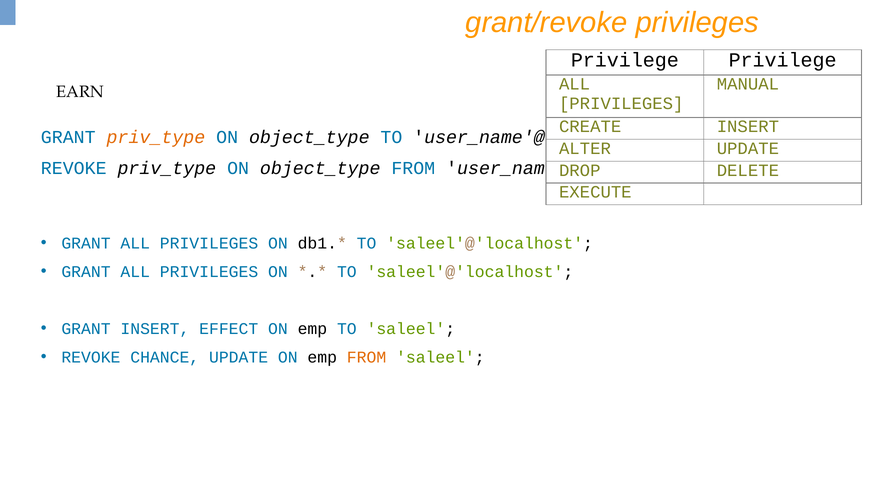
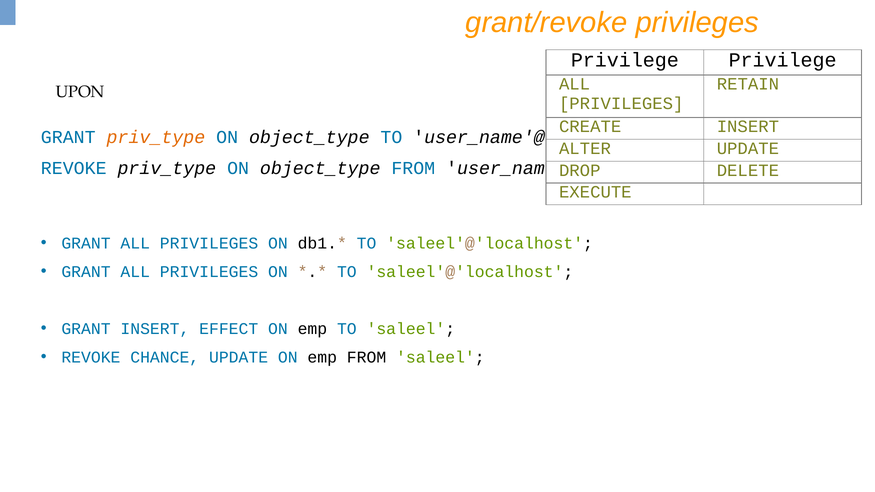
MANUAL: MANUAL -> RETAIN
EARN: EARN -> UPON
FROM at (367, 357) colour: orange -> black
